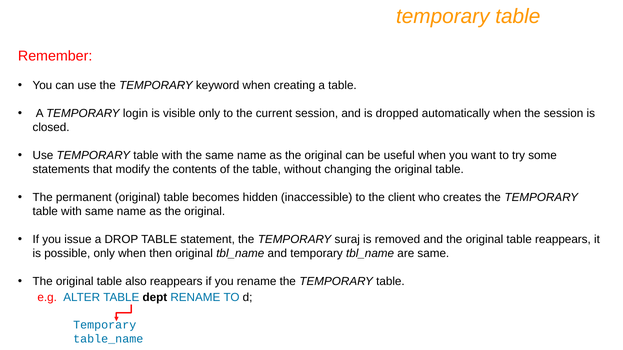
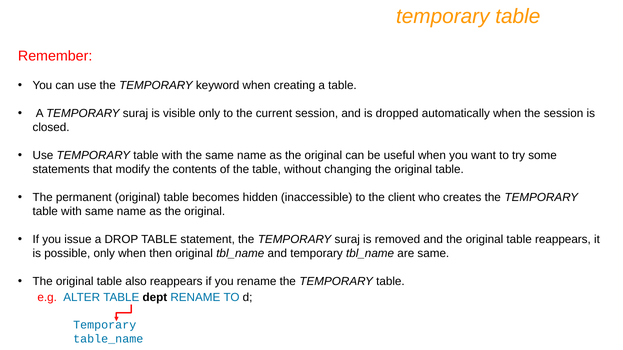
A TEMPORARY login: login -> suraj
